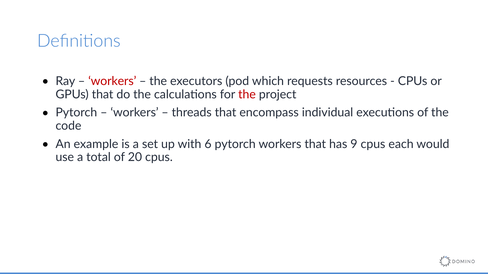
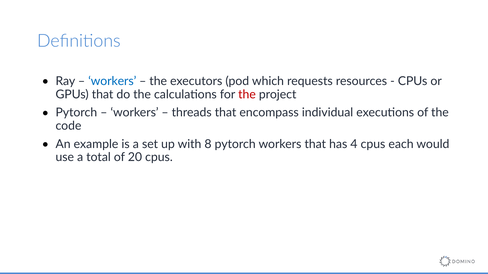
workers at (112, 81) colour: red -> blue
6: 6 -> 8
9: 9 -> 4
